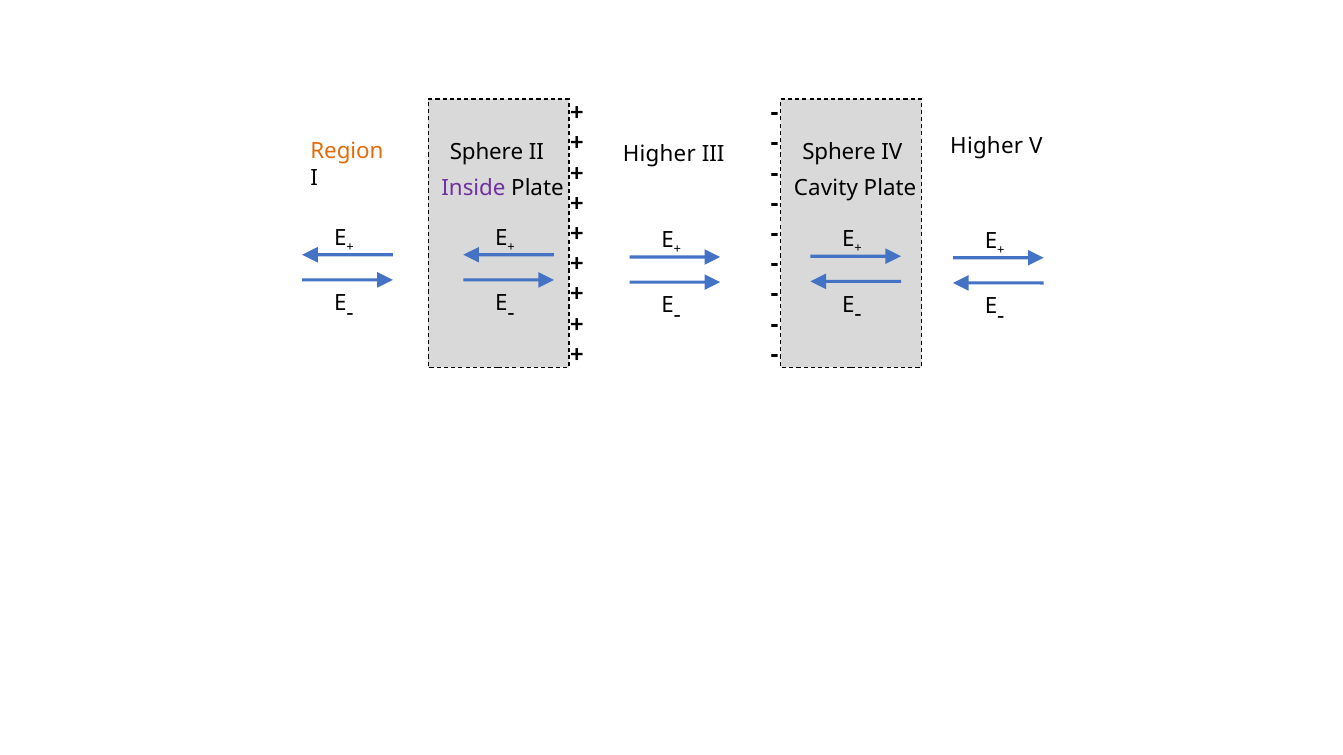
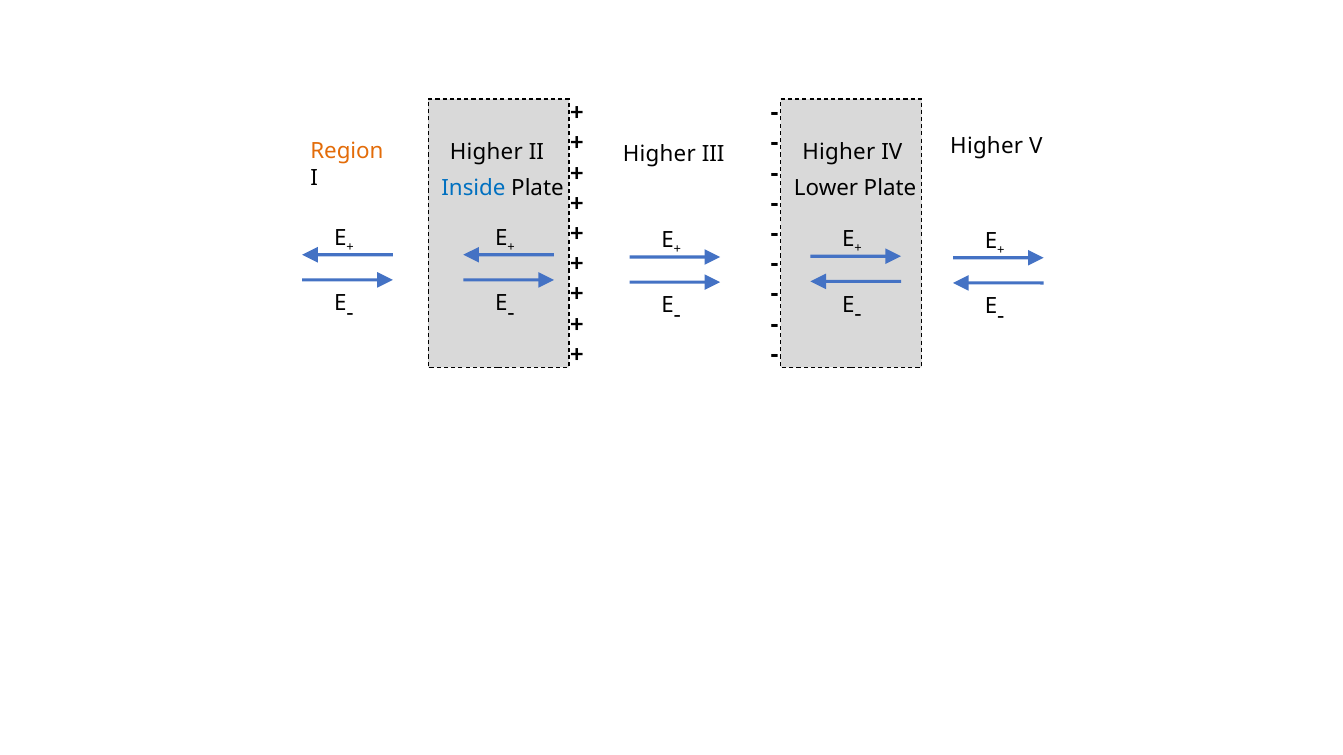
Sphere at (487, 153): Sphere -> Higher
III Sphere: Sphere -> Higher
Inside colour: purple -> blue
Cavity: Cavity -> Lower
